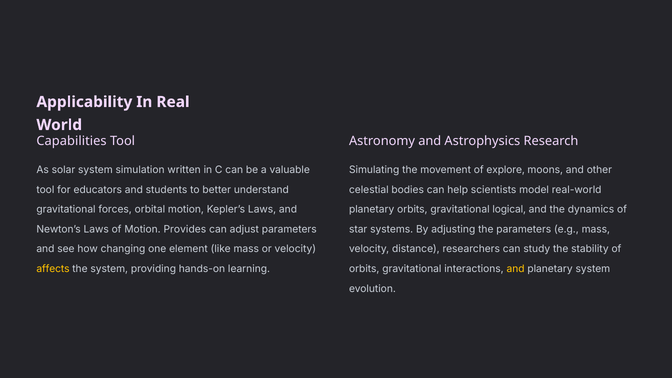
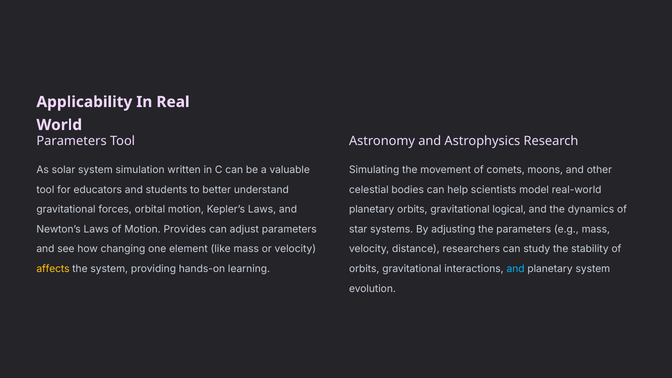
Capabilities at (72, 141): Capabilities -> Parameters
explore: explore -> comets
and at (516, 269) colour: yellow -> light blue
